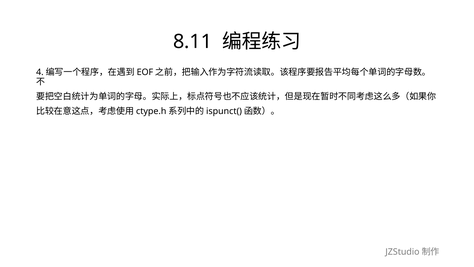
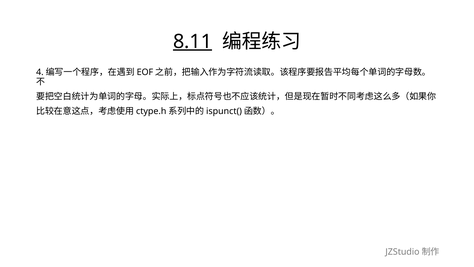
8.11 underline: none -> present
